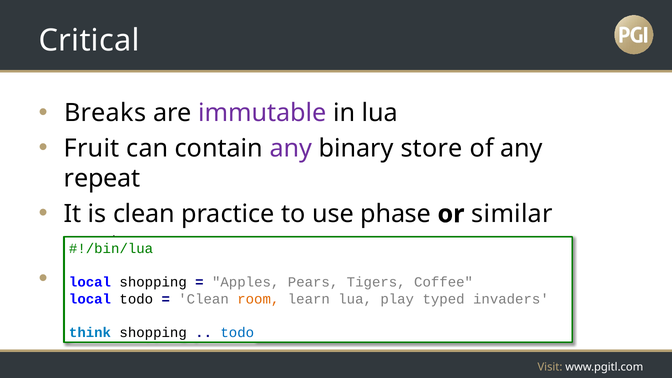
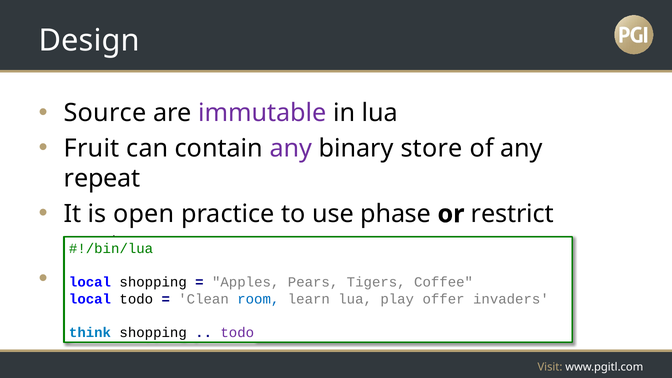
Critical: Critical -> Design
Breaks: Breaks -> Source
is clean: clean -> open
similar: similar -> restrict
room colour: orange -> blue
typed: typed -> offer
todo at (237, 332) colour: blue -> purple
